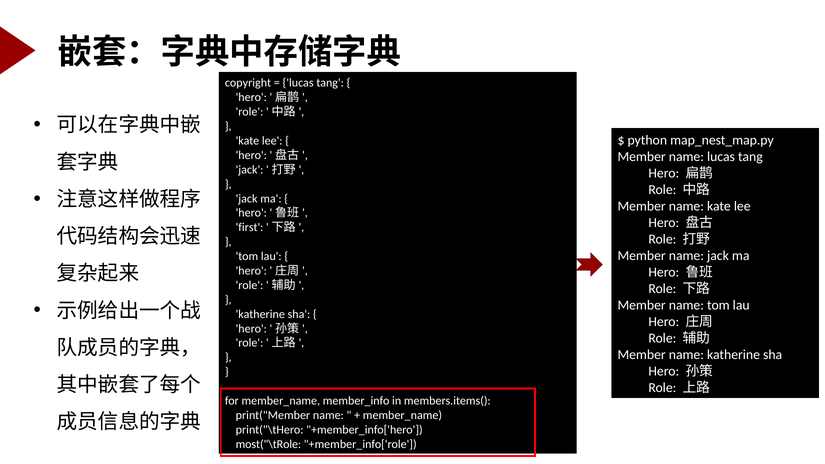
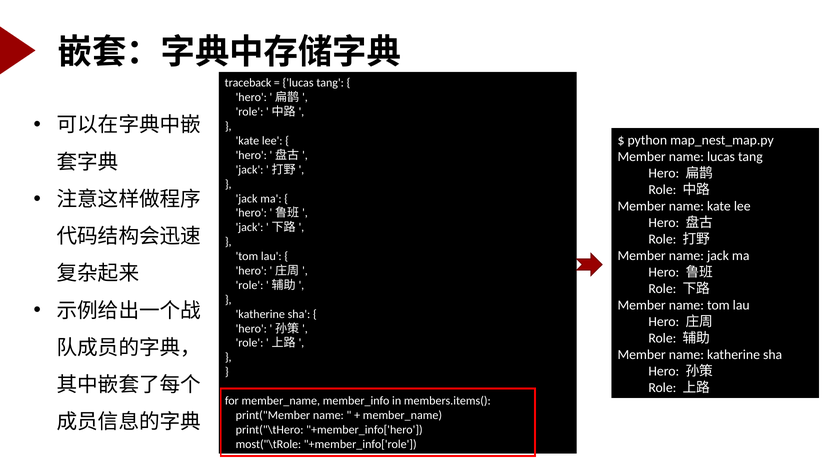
copyright: copyright -> traceback
first at (250, 227): first -> jack
